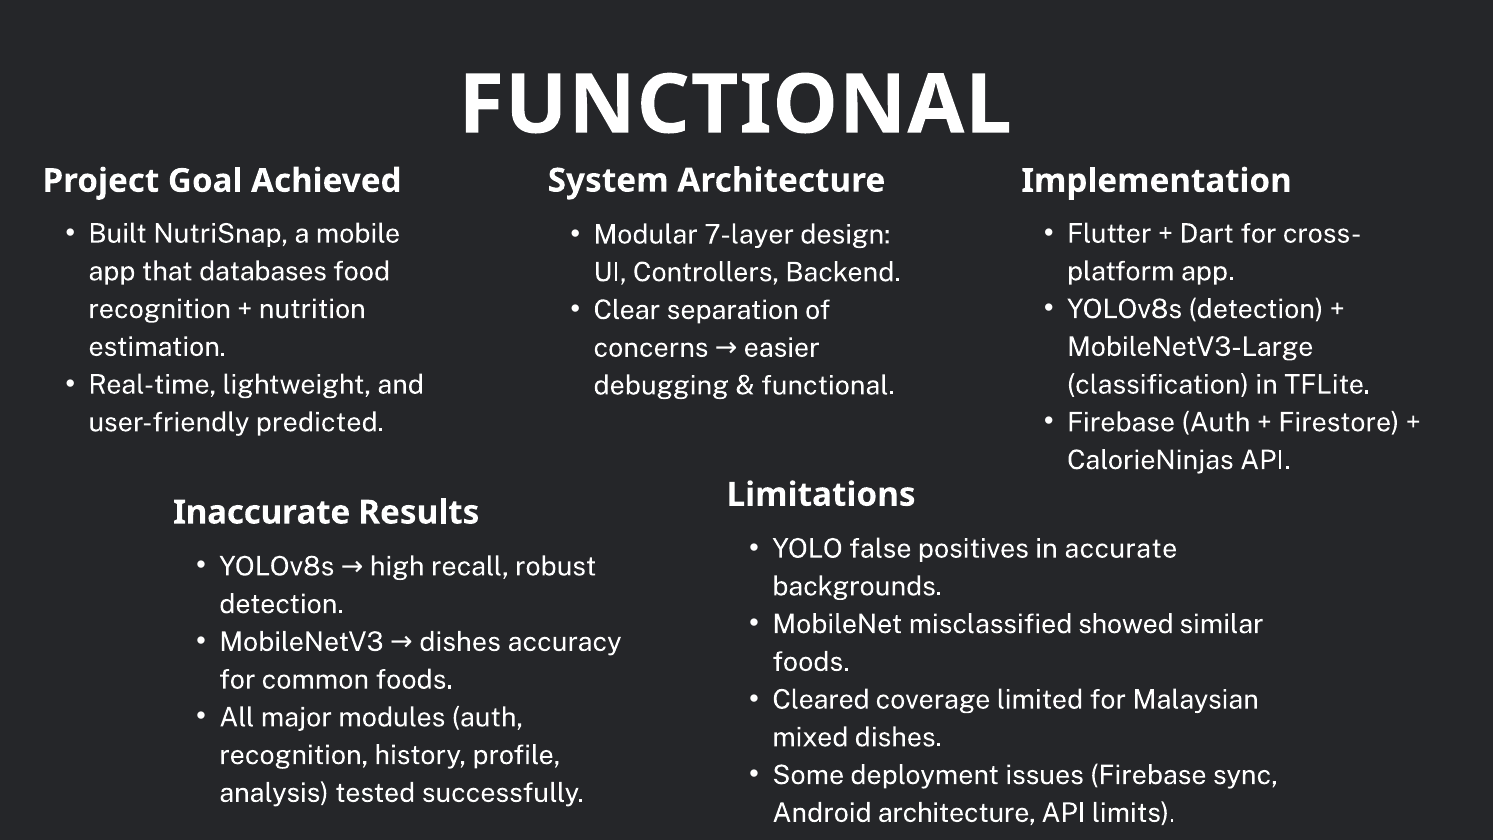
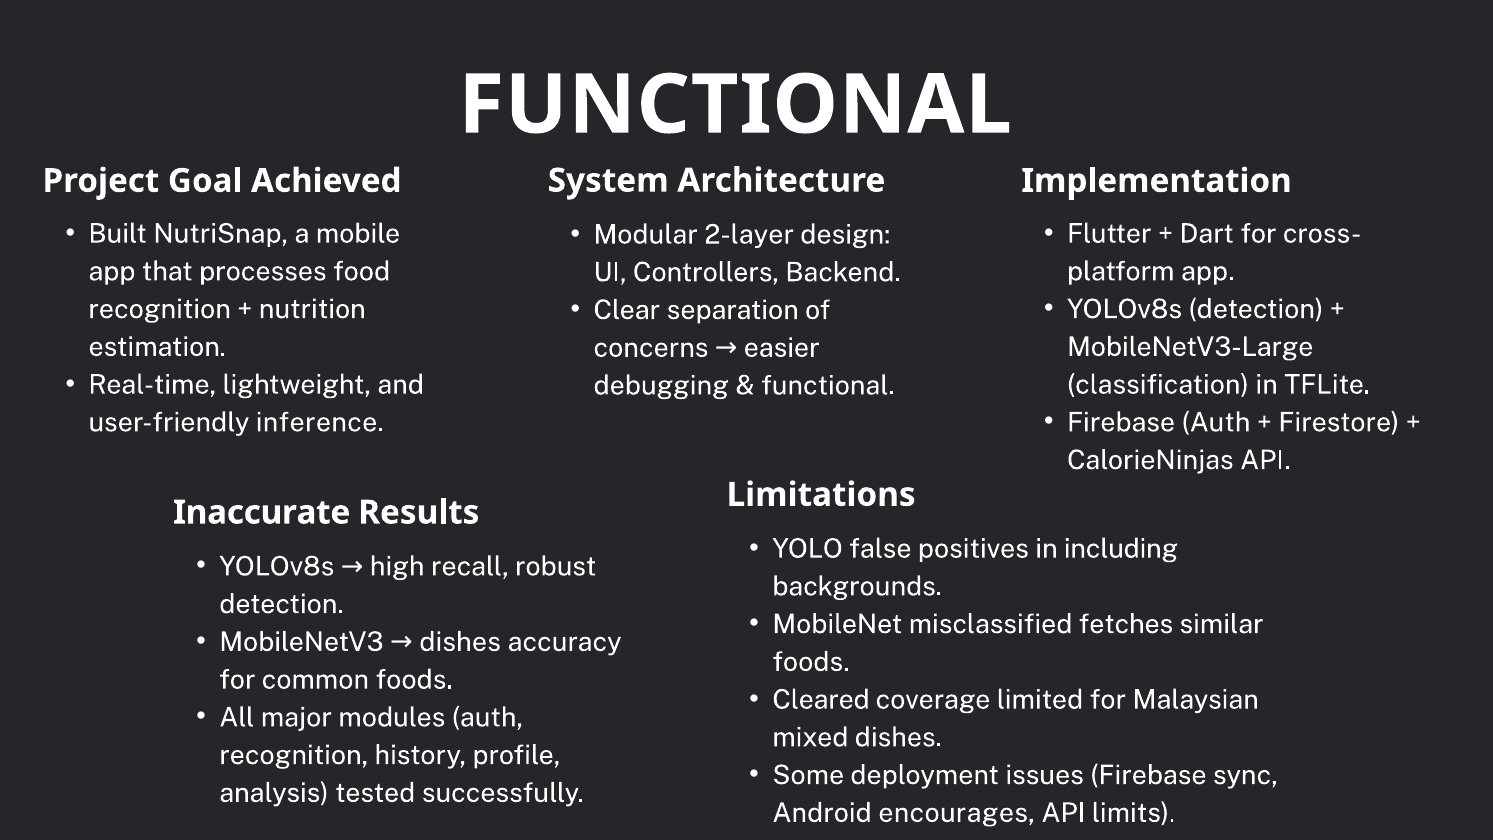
7-layer: 7-layer -> 2-layer
databases: databases -> processes
predicted: predicted -> inference
accurate: accurate -> including
showed: showed -> fetches
Android architecture: architecture -> encourages
